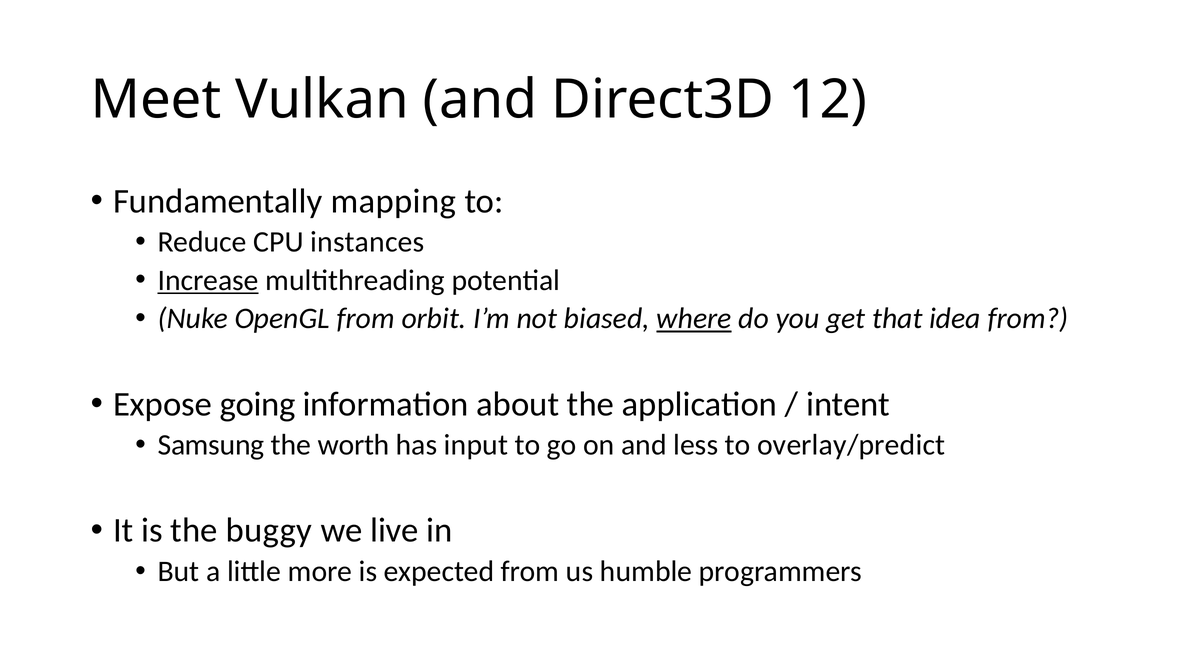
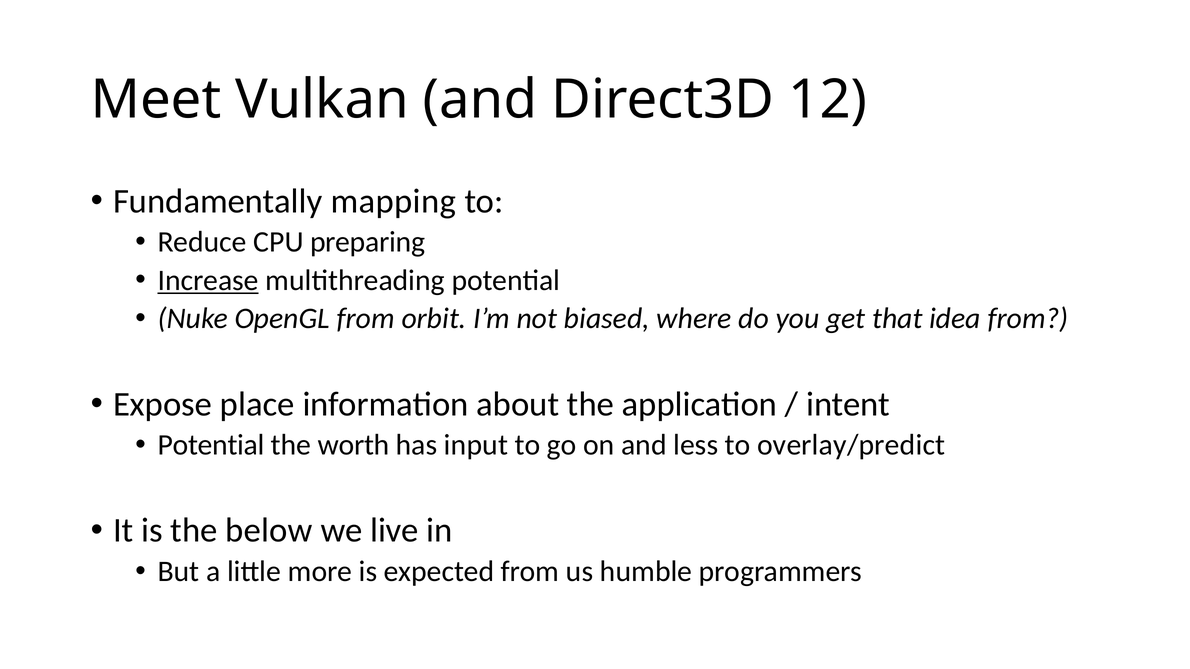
instances: instances -> preparing
where underline: present -> none
going: going -> place
Samsung at (211, 445): Samsung -> Potential
buggy: buggy -> below
